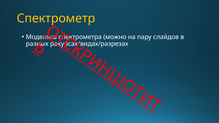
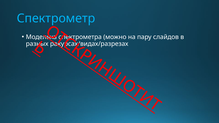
Спектрометр colour: yellow -> light blue
